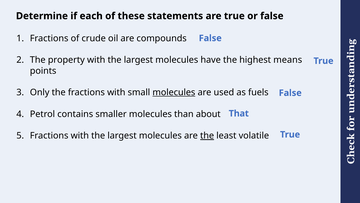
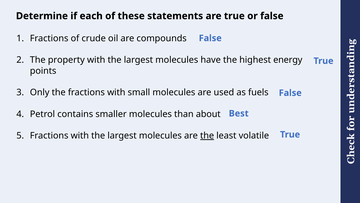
means: means -> energy
molecules at (174, 92) underline: present -> none
That: That -> Best
